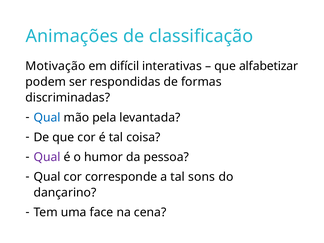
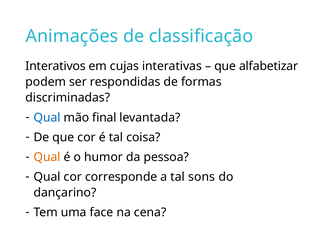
Motivação: Motivação -> Interativos
difícil: difícil -> cujas
pela: pela -> final
Qual at (47, 157) colour: purple -> orange
